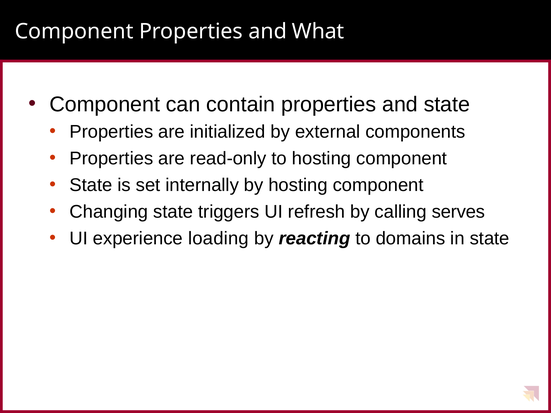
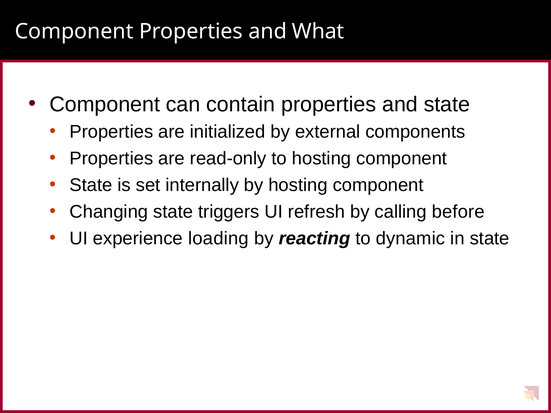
serves: serves -> before
domains: domains -> dynamic
